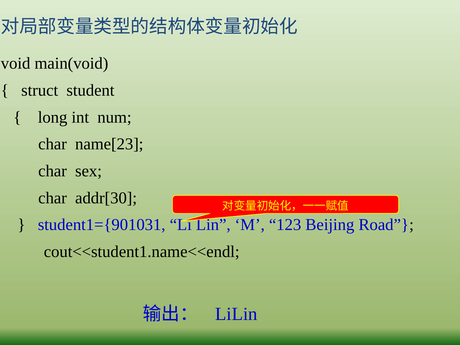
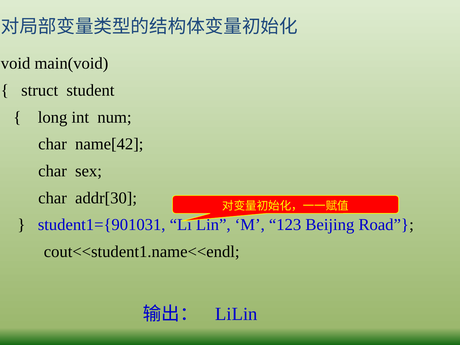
name[23: name[23 -> name[42
